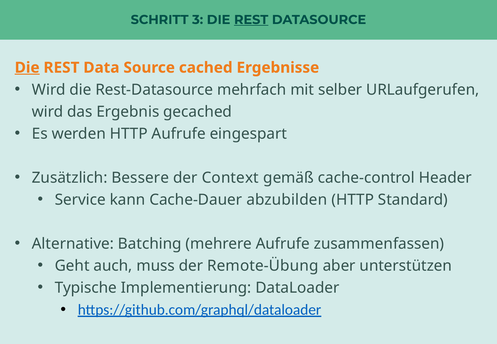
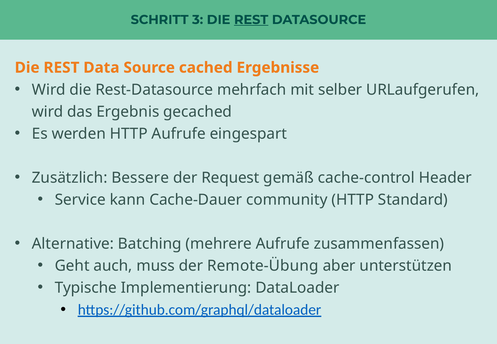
Die at (27, 68) underline: present -> none
Context: Context -> Request
abzubilden: abzubilden -> community
